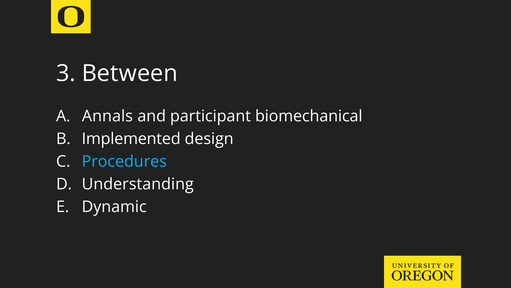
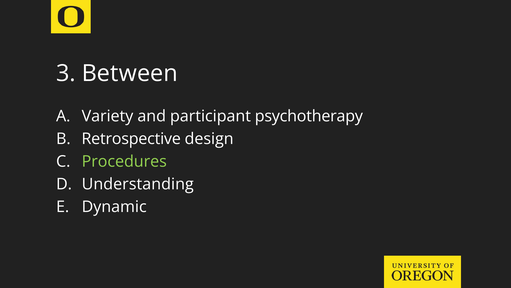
Annals: Annals -> Variety
biomechanical: biomechanical -> psychotherapy
Implemented: Implemented -> Retrospective
Procedures colour: light blue -> light green
